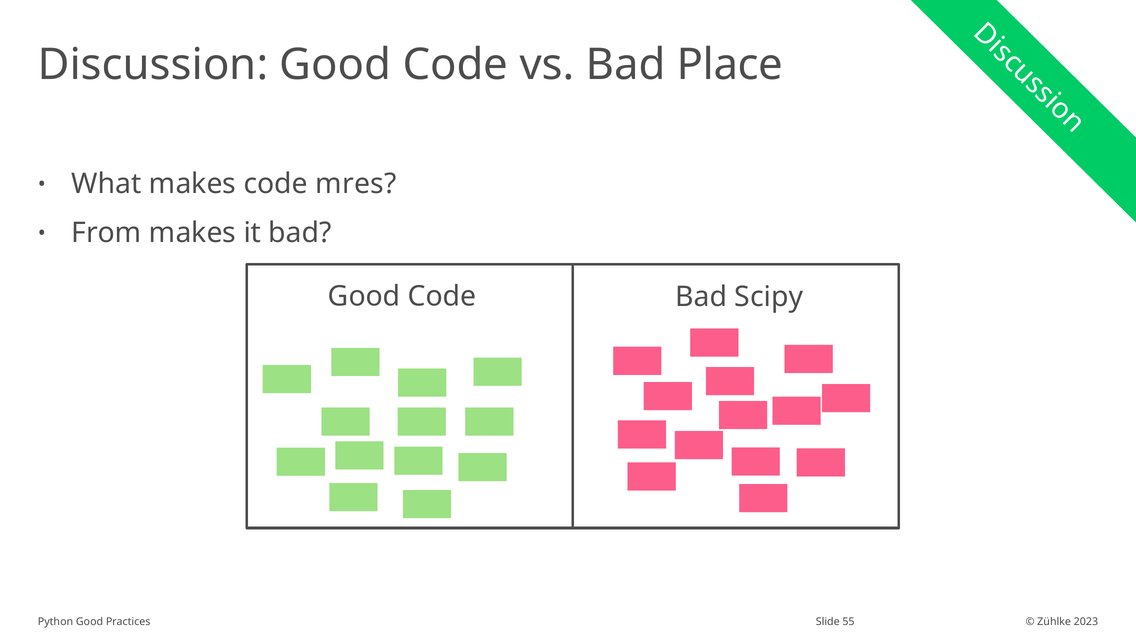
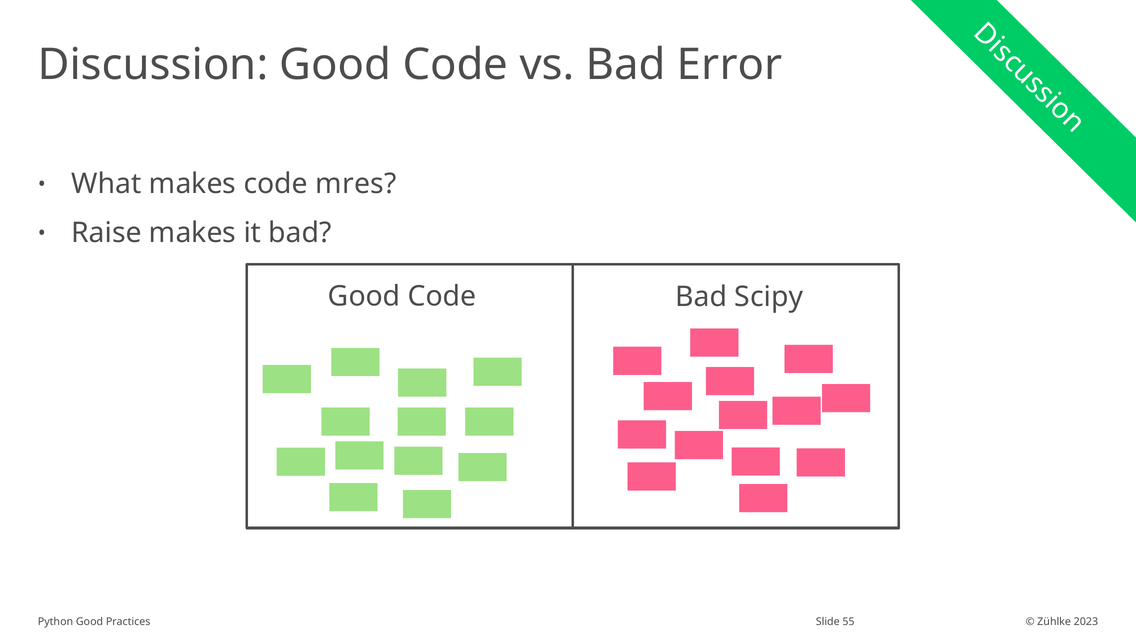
Place: Place -> Error
From: From -> Raise
